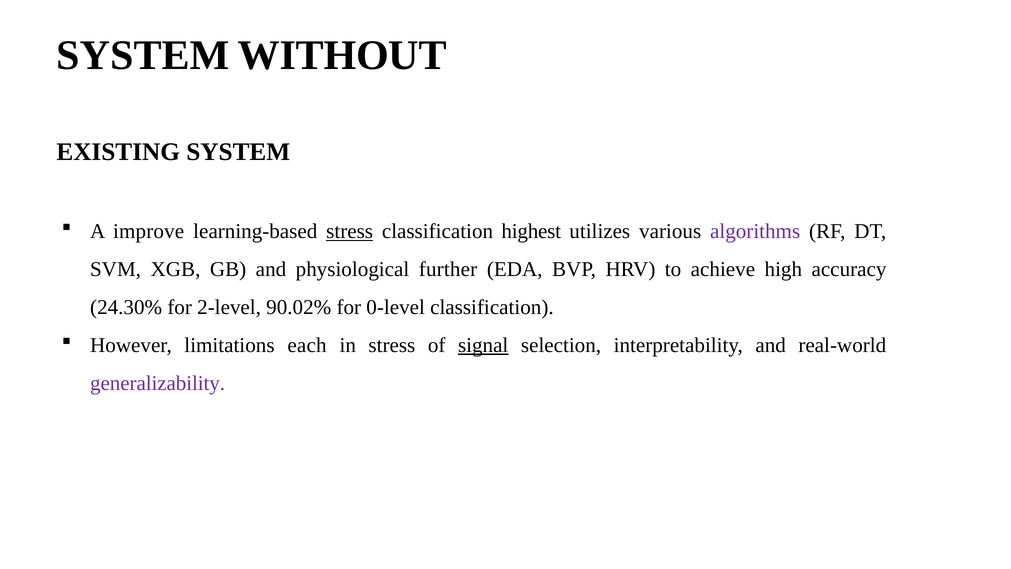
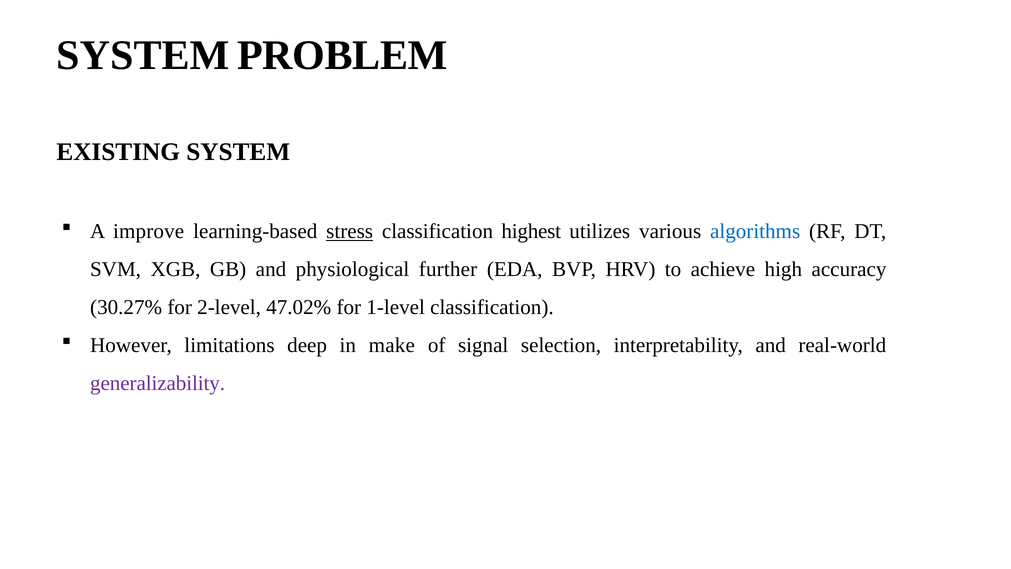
WITHOUT: WITHOUT -> PROBLEM
algorithms colour: purple -> blue
24.30%: 24.30% -> 30.27%
90.02%: 90.02% -> 47.02%
0-level: 0-level -> 1-level
each: each -> deep
in stress: stress -> make
signal underline: present -> none
